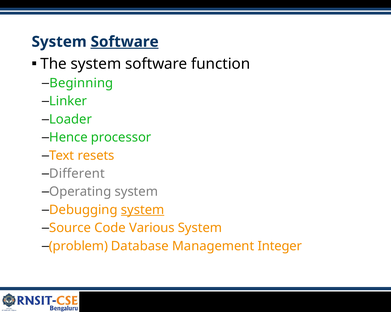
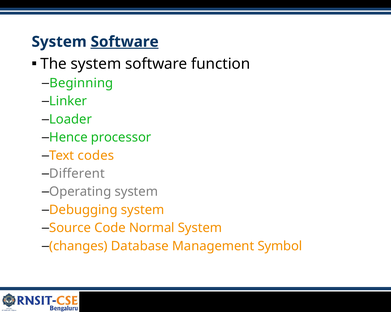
resets: resets -> codes
system at (143, 210) underline: present -> none
Various: Various -> Normal
problem: problem -> changes
Integer: Integer -> Symbol
